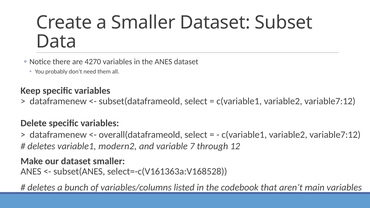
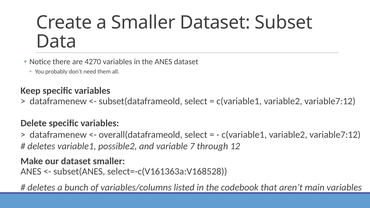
modern2: modern2 -> possible2
